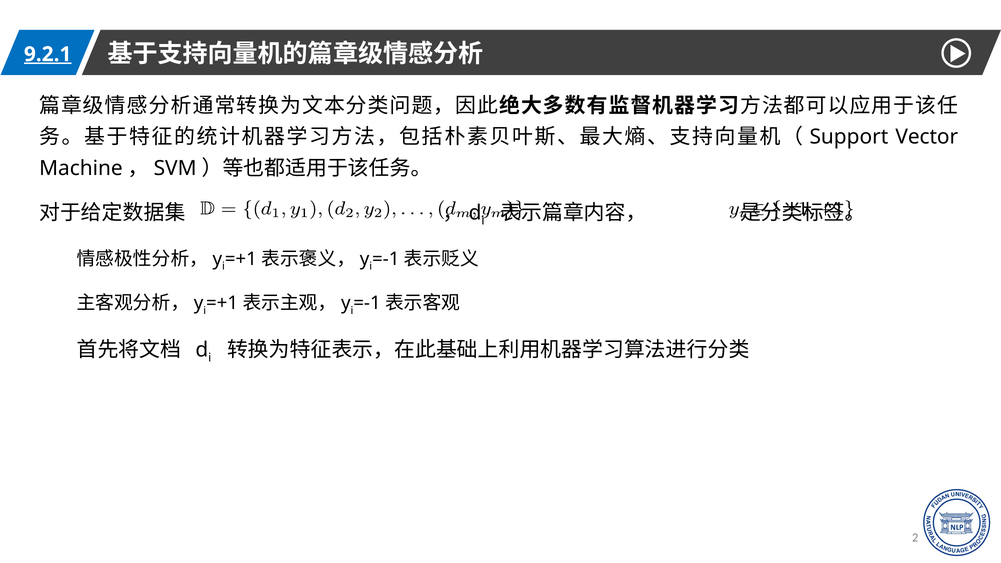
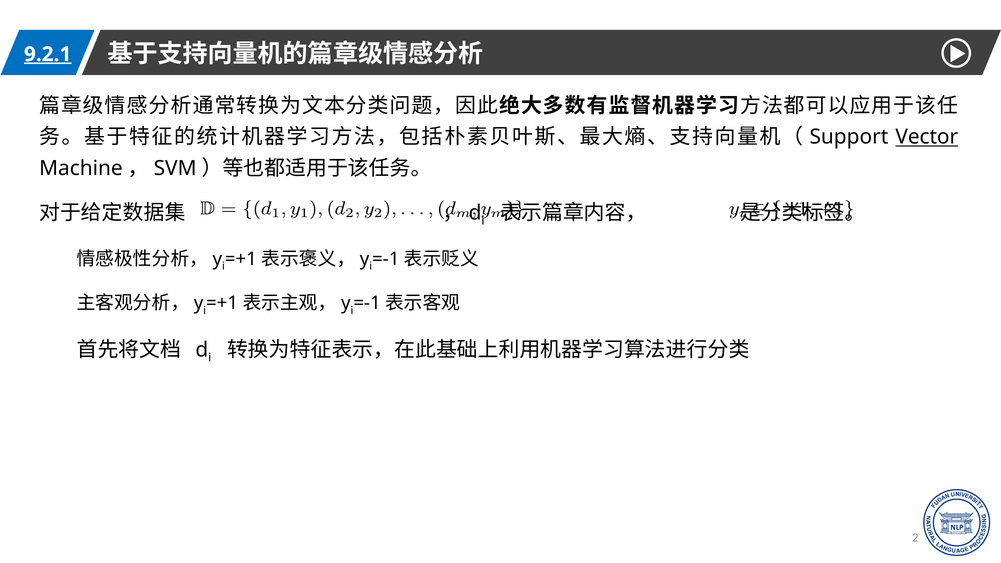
Vector underline: none -> present
